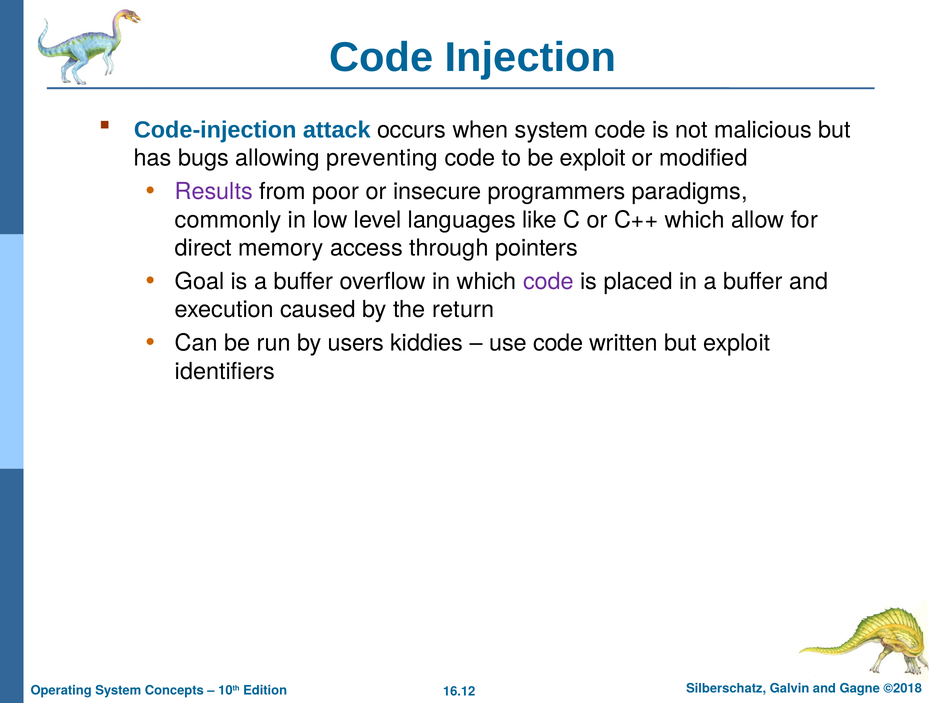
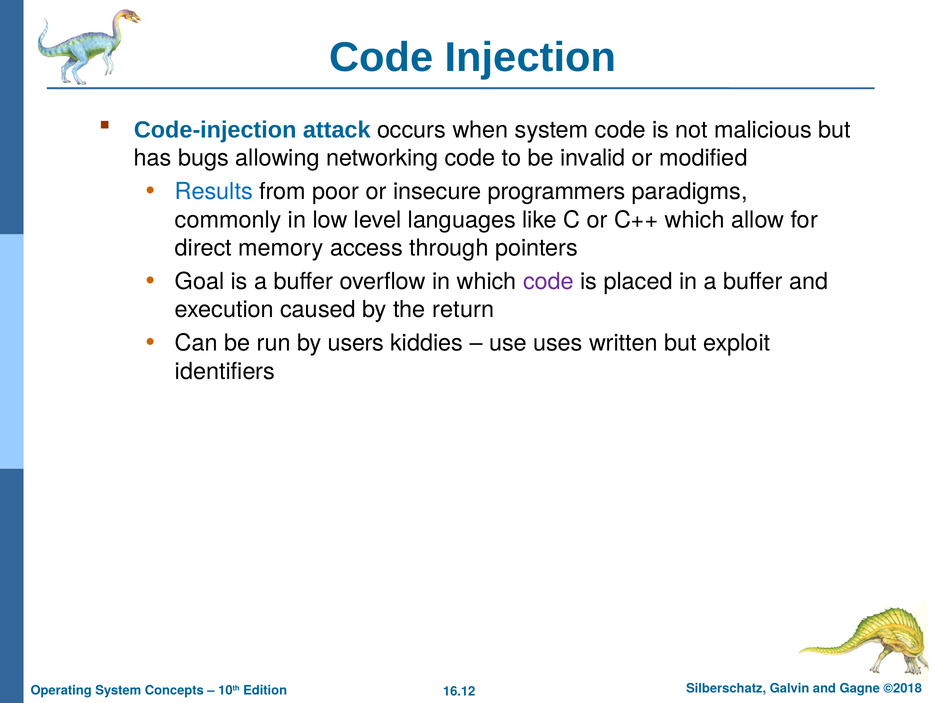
preventing: preventing -> networking
be exploit: exploit -> invalid
Results colour: purple -> blue
use code: code -> uses
